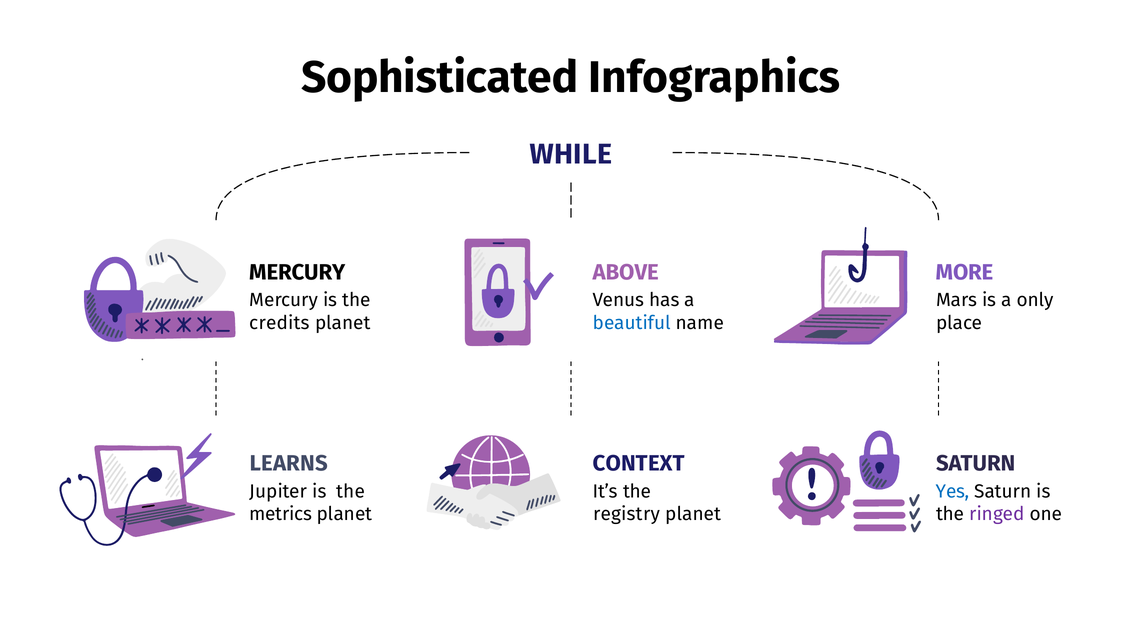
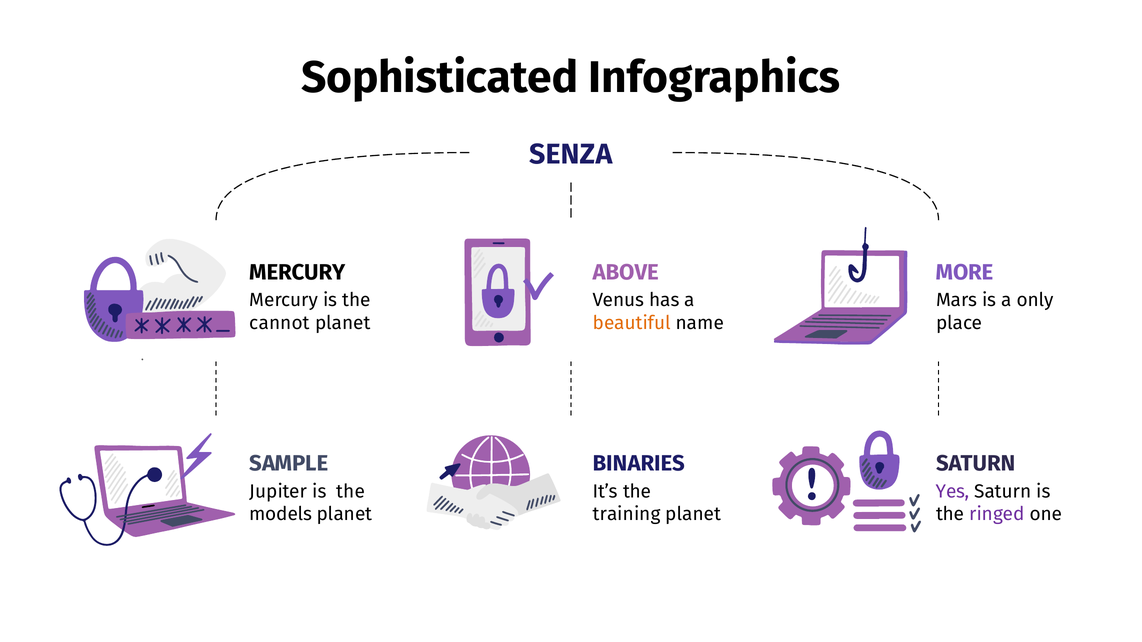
WHILE: WHILE -> SENZA
credits: credits -> cannot
beautiful colour: blue -> orange
LEARNS: LEARNS -> SAMPLE
CONTEXT: CONTEXT -> BINARIES
Yes colour: blue -> purple
metrics: metrics -> models
registry: registry -> training
